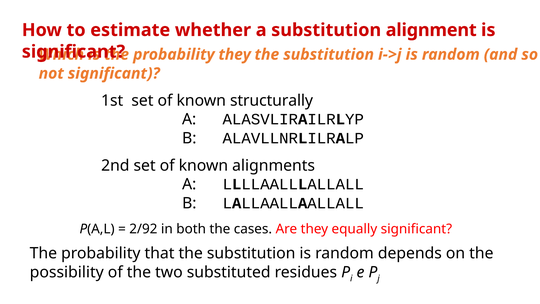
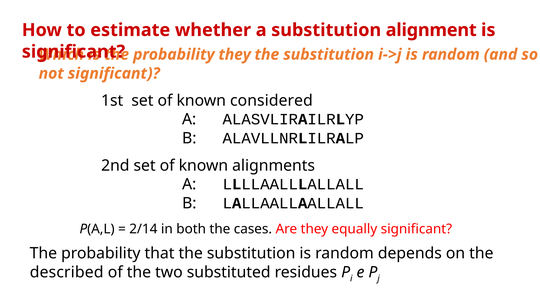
structurally: structurally -> considered
2/92: 2/92 -> 2/14
possibility: possibility -> described
